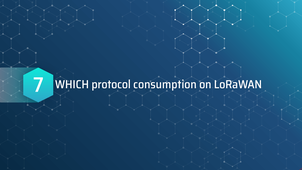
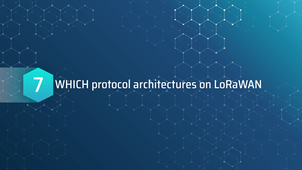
consumption: consumption -> architectures
